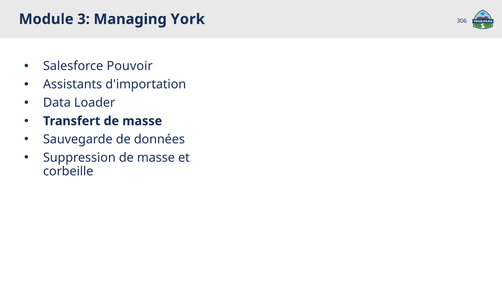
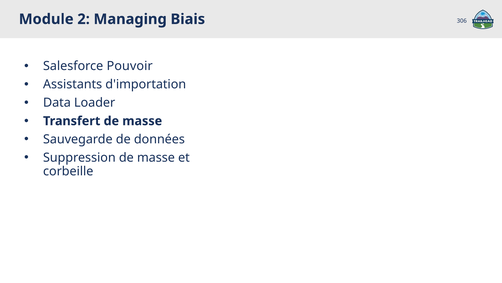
3: 3 -> 2
York: York -> Biais
